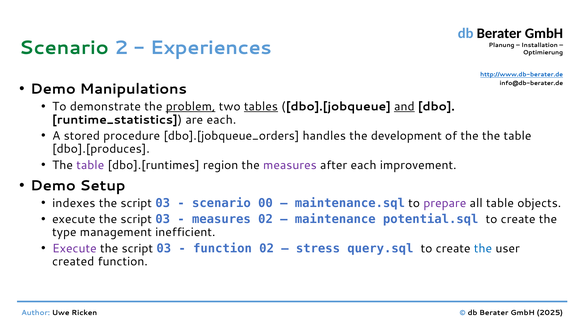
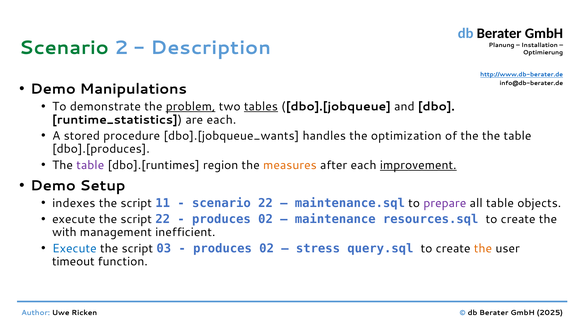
Experiences: Experiences -> Description
and underline: present -> none
dbo].[jobqueue_orders: dbo].[jobqueue_orders -> dbo].[jobqueue_wants
development: development -> optimization
measures at (290, 165) colour: purple -> orange
improvement underline: none -> present
03 at (163, 203): 03 -> 11
scenario 00: 00 -> 22
03 at (163, 220): 03 -> 22
measures at (221, 220): measures -> produces
potential.sql: potential.sql -> resources.sql
type: type -> with
Execute at (74, 249) colour: purple -> blue
function at (222, 249): function -> produces
the at (483, 249) colour: blue -> orange
created: created -> timeout
